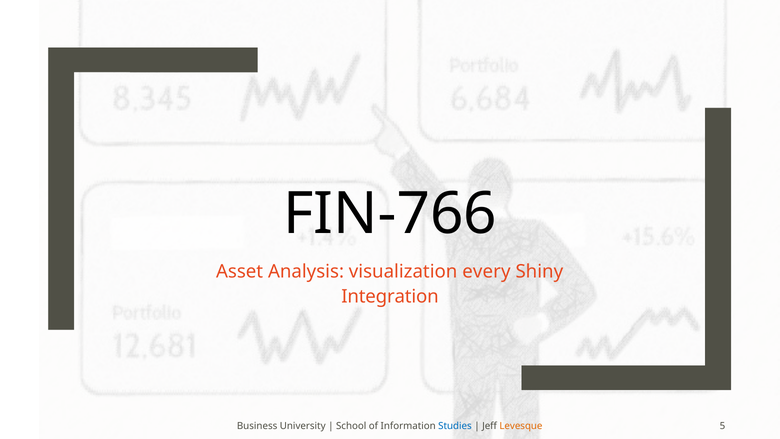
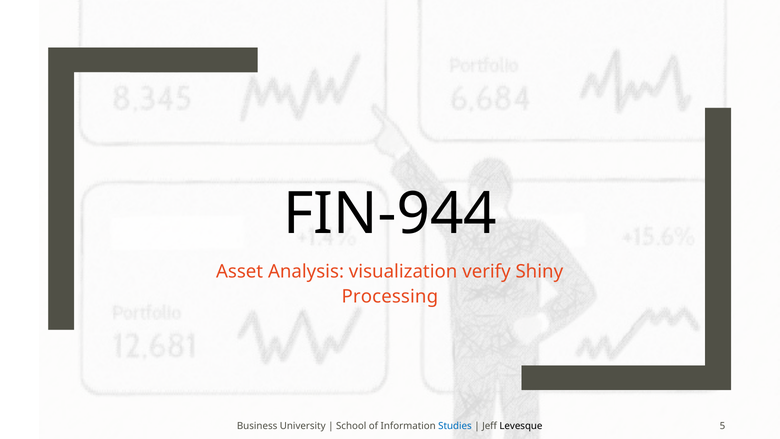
FIN-766: FIN-766 -> FIN-944
every: every -> verify
Integration: Integration -> Processing
Levesque colour: orange -> black
